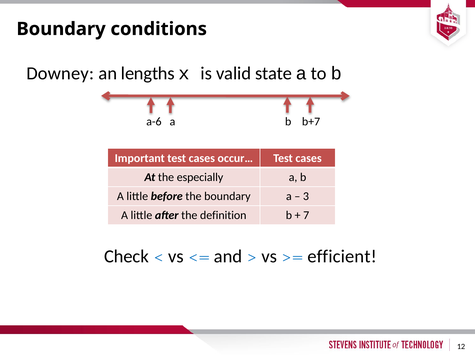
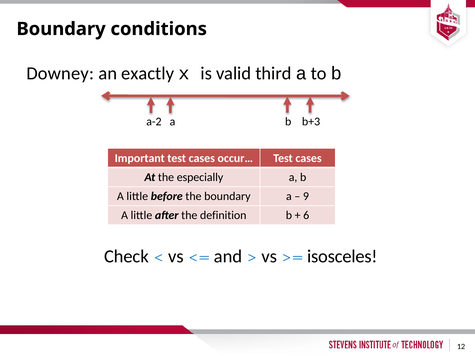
lengths: lengths -> exactly
state: state -> third
a-6: a-6 -> a-2
b+7: b+7 -> b+3
3: 3 -> 9
7: 7 -> 6
efficient: efficient -> isosceles
